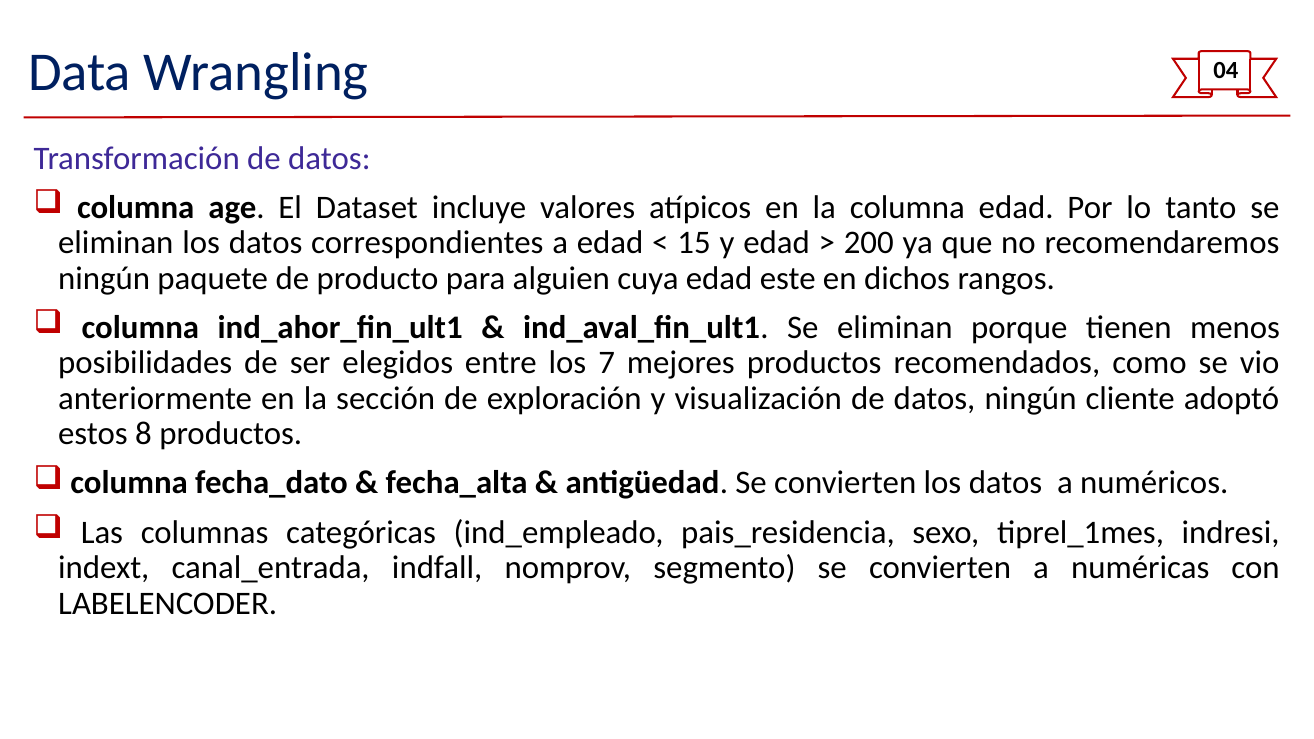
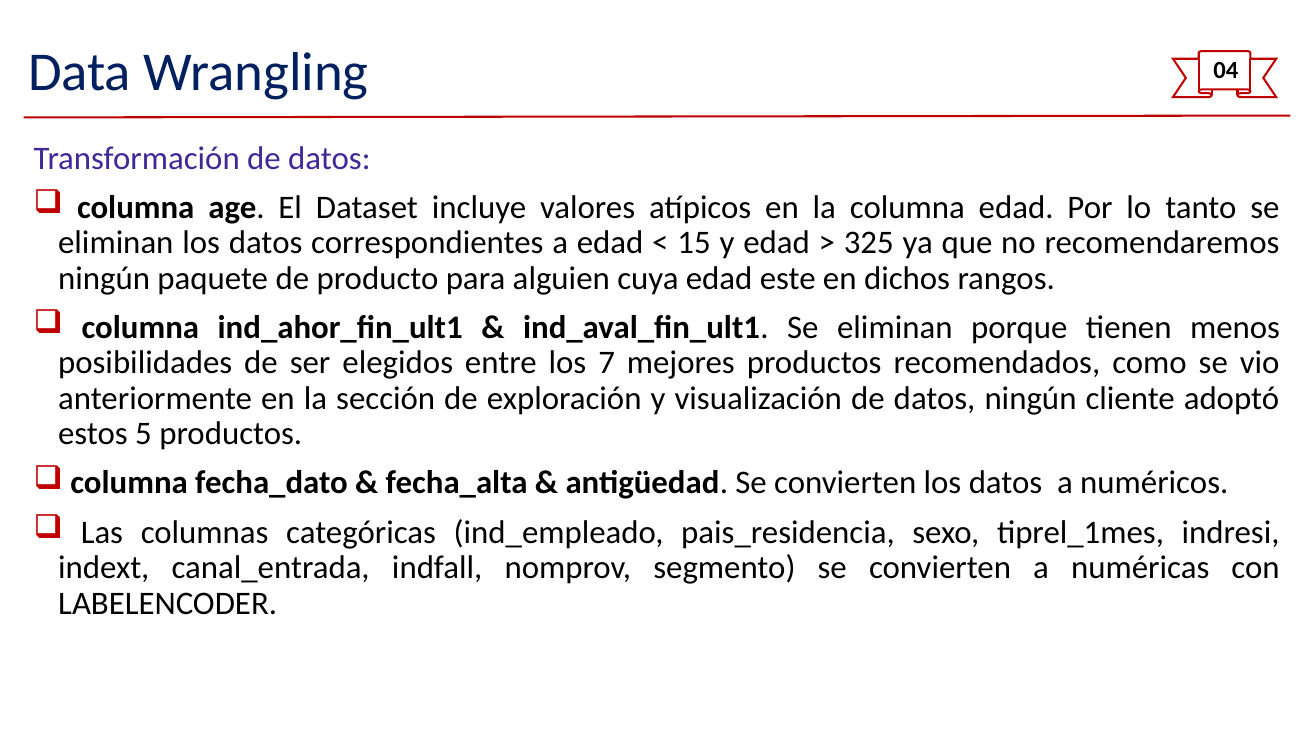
200: 200 -> 325
8: 8 -> 5
